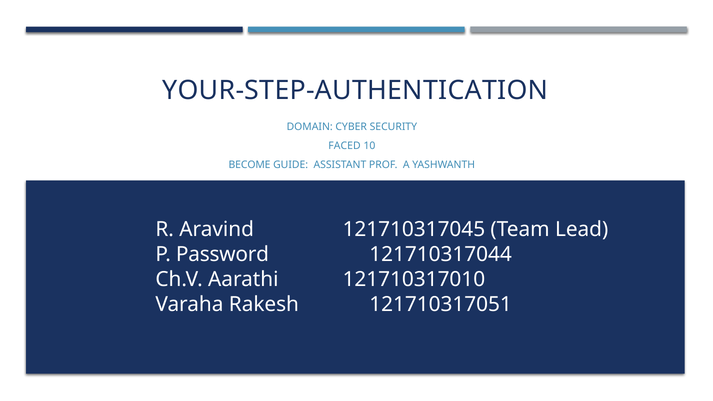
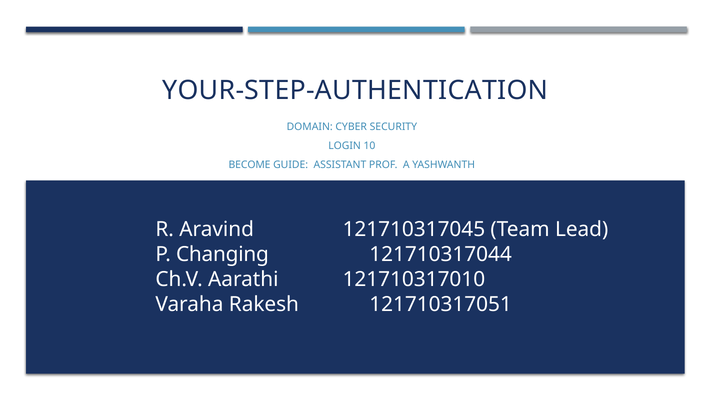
FACED: FACED -> LOGIN
Password: Password -> Changing
